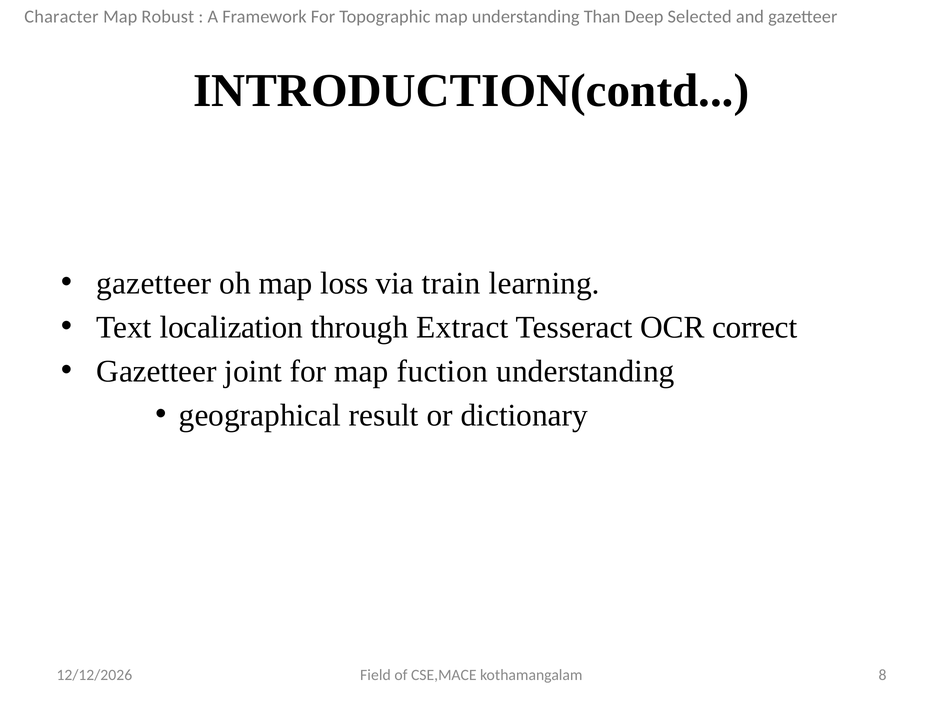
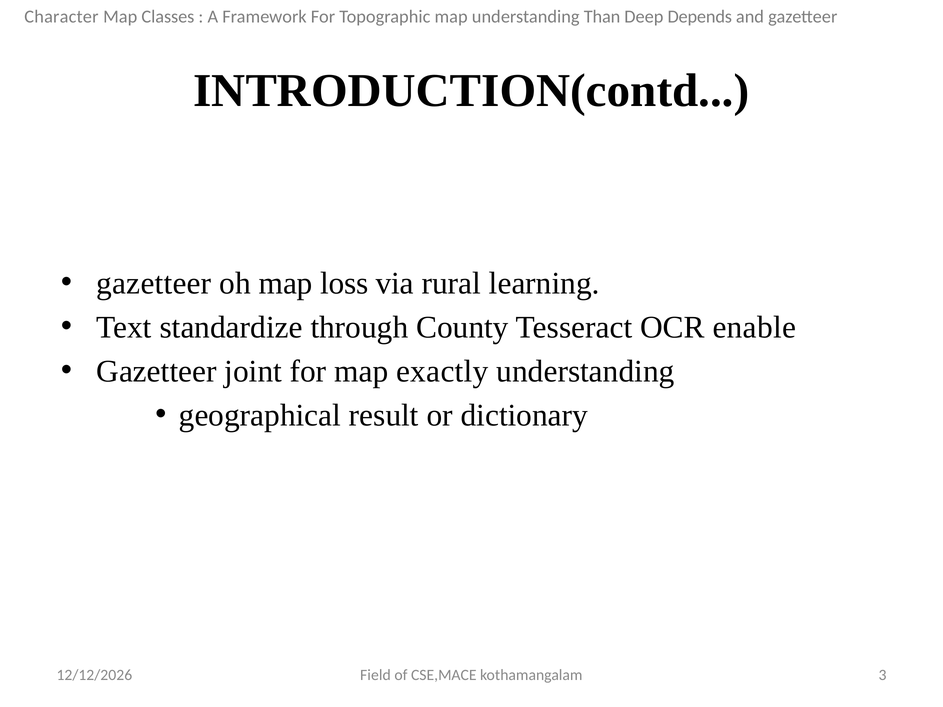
Robust: Robust -> Classes
Selected: Selected -> Depends
train: train -> rural
localization: localization -> standardize
Extract: Extract -> County
correct: correct -> enable
fuction: fuction -> exactly
8: 8 -> 3
